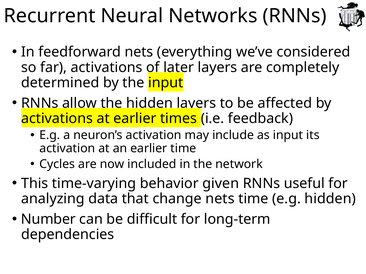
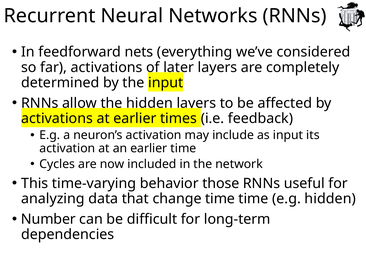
given: given -> those
change nets: nets -> time
